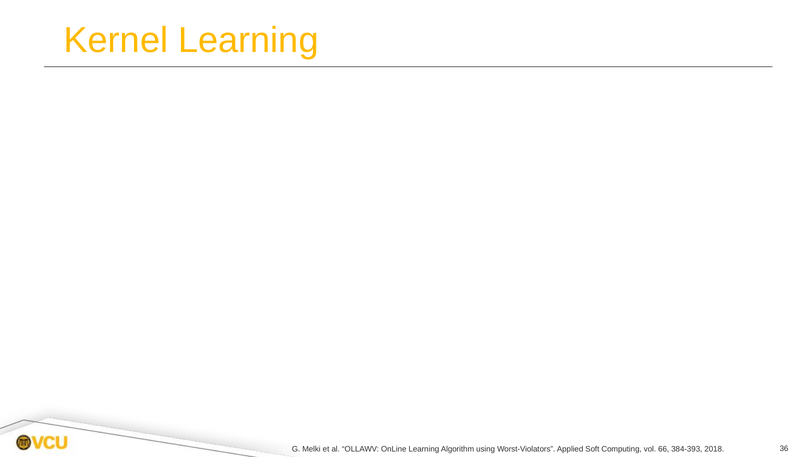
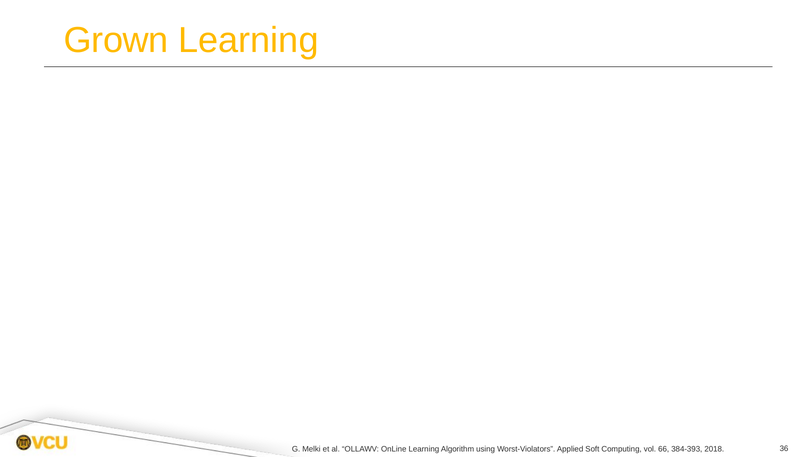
Kernel: Kernel -> Grown
